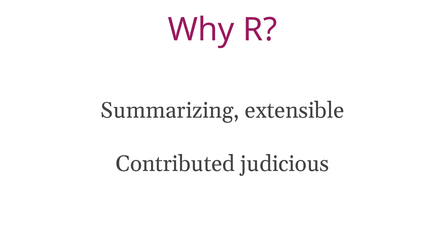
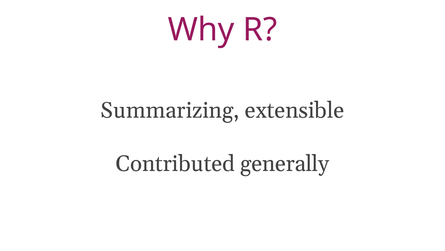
judicious: judicious -> generally
